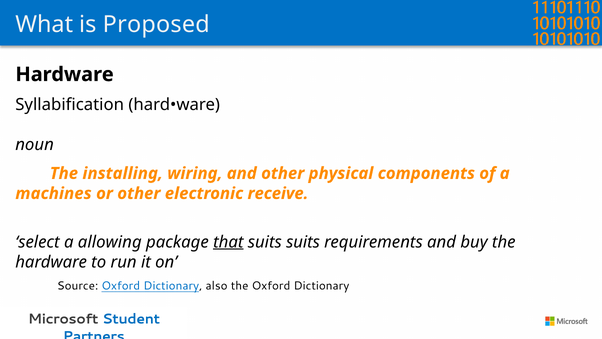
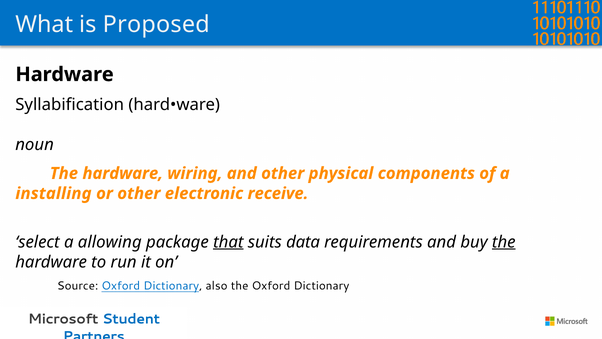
installing at (123, 173): installing -> hardware
machines: machines -> installing
suits suits: suits -> data
the at (504, 242) underline: none -> present
